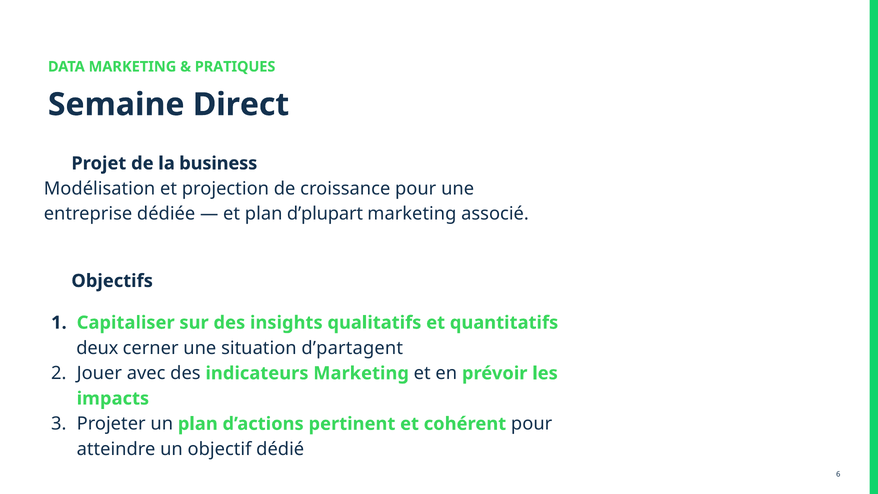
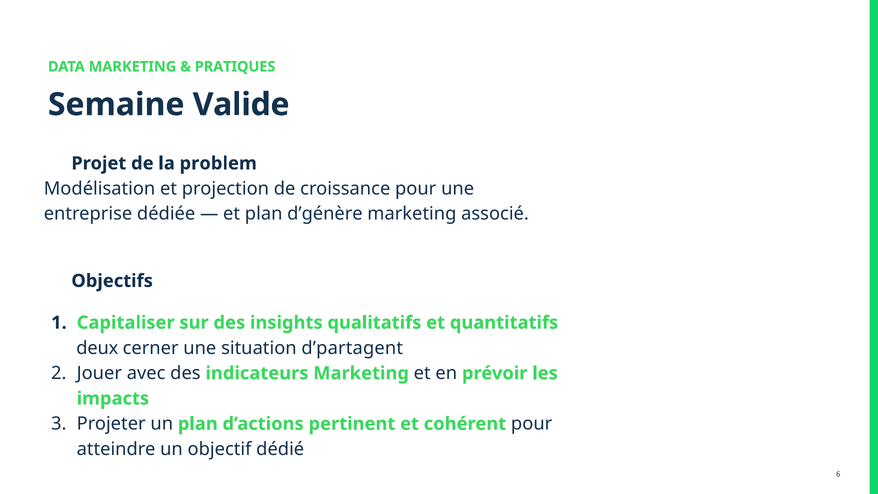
Direct: Direct -> Valide
business: business -> problem
d’plupart: d’plupart -> d’génère
